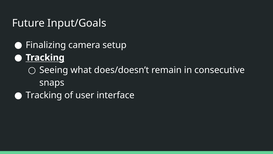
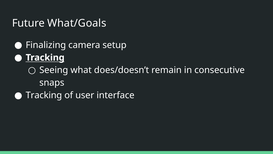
Input/Goals: Input/Goals -> What/Goals
